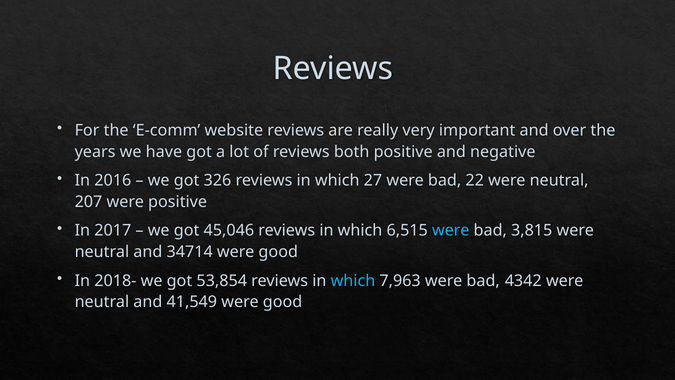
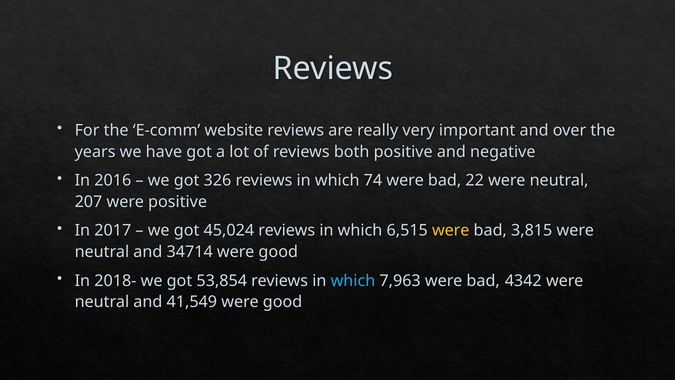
27: 27 -> 74
45,046: 45,046 -> 45,024
were at (451, 230) colour: light blue -> yellow
